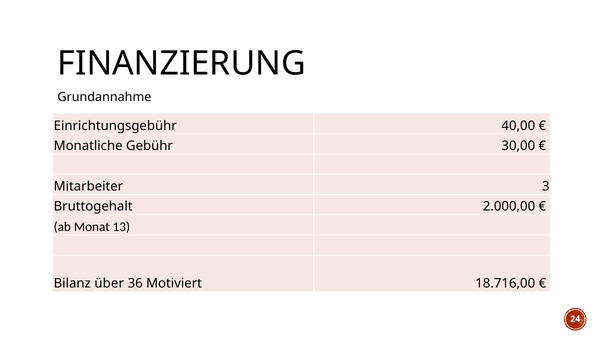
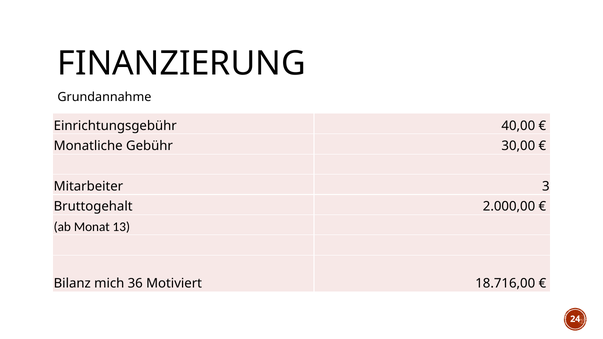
über: über -> mich
